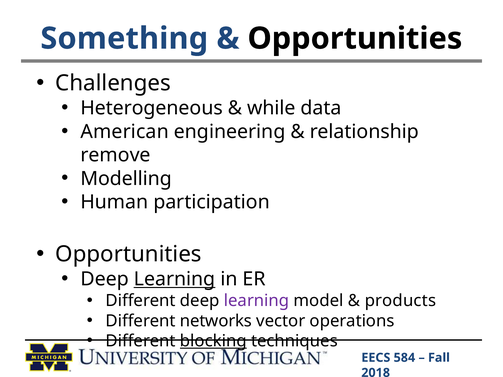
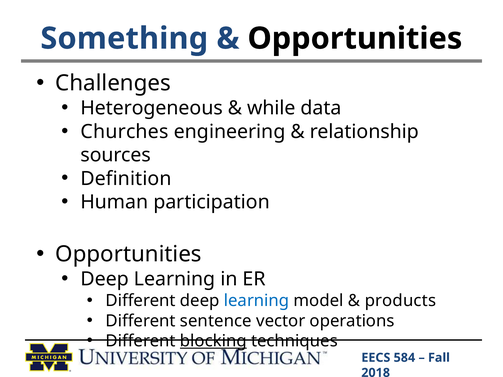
American: American -> Churches
remove: remove -> sources
Modelling: Modelling -> Definition
Learning at (175, 279) underline: present -> none
learning at (257, 301) colour: purple -> blue
networks: networks -> sentence
